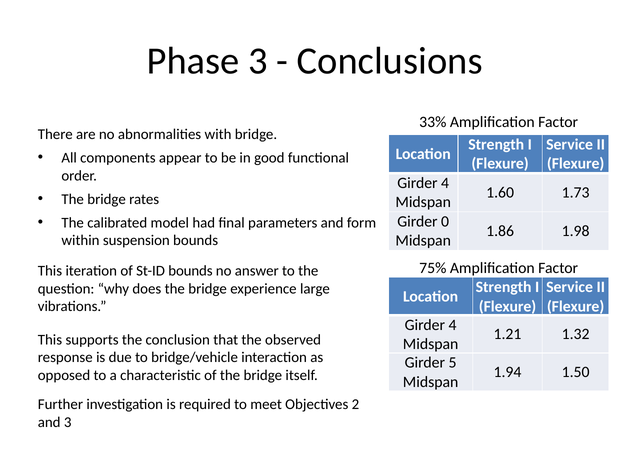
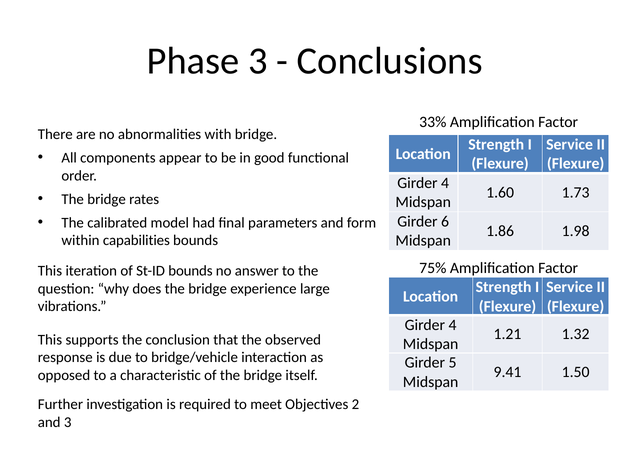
0: 0 -> 6
suspension: suspension -> capabilities
1.94: 1.94 -> 9.41
